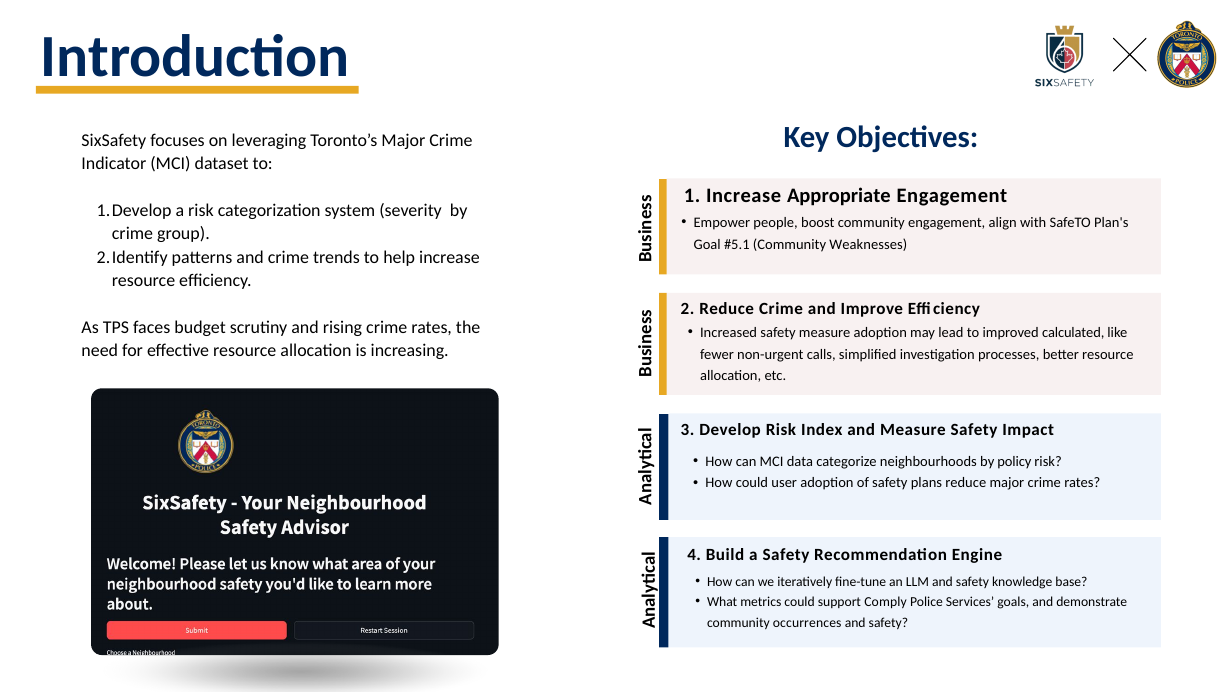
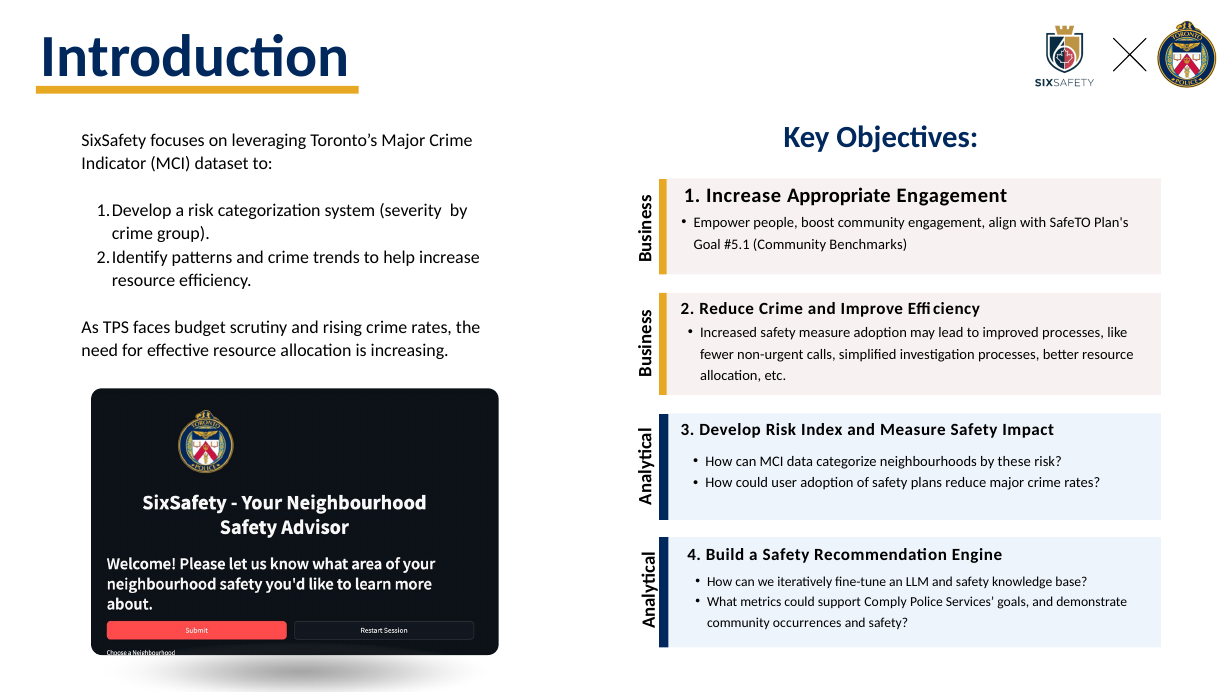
Weaknesses: Weaknesses -> Benchmarks
improved calculated: calculated -> processes
policy: policy -> these
